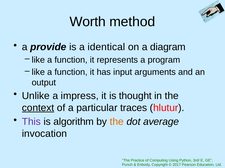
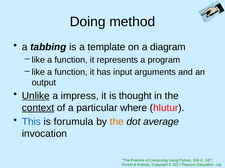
Worth: Worth -> Doing
provide: provide -> tabbing
identical: identical -> template
Unlike underline: none -> present
traces: traces -> where
This colour: purple -> blue
algorithm: algorithm -> forumula
